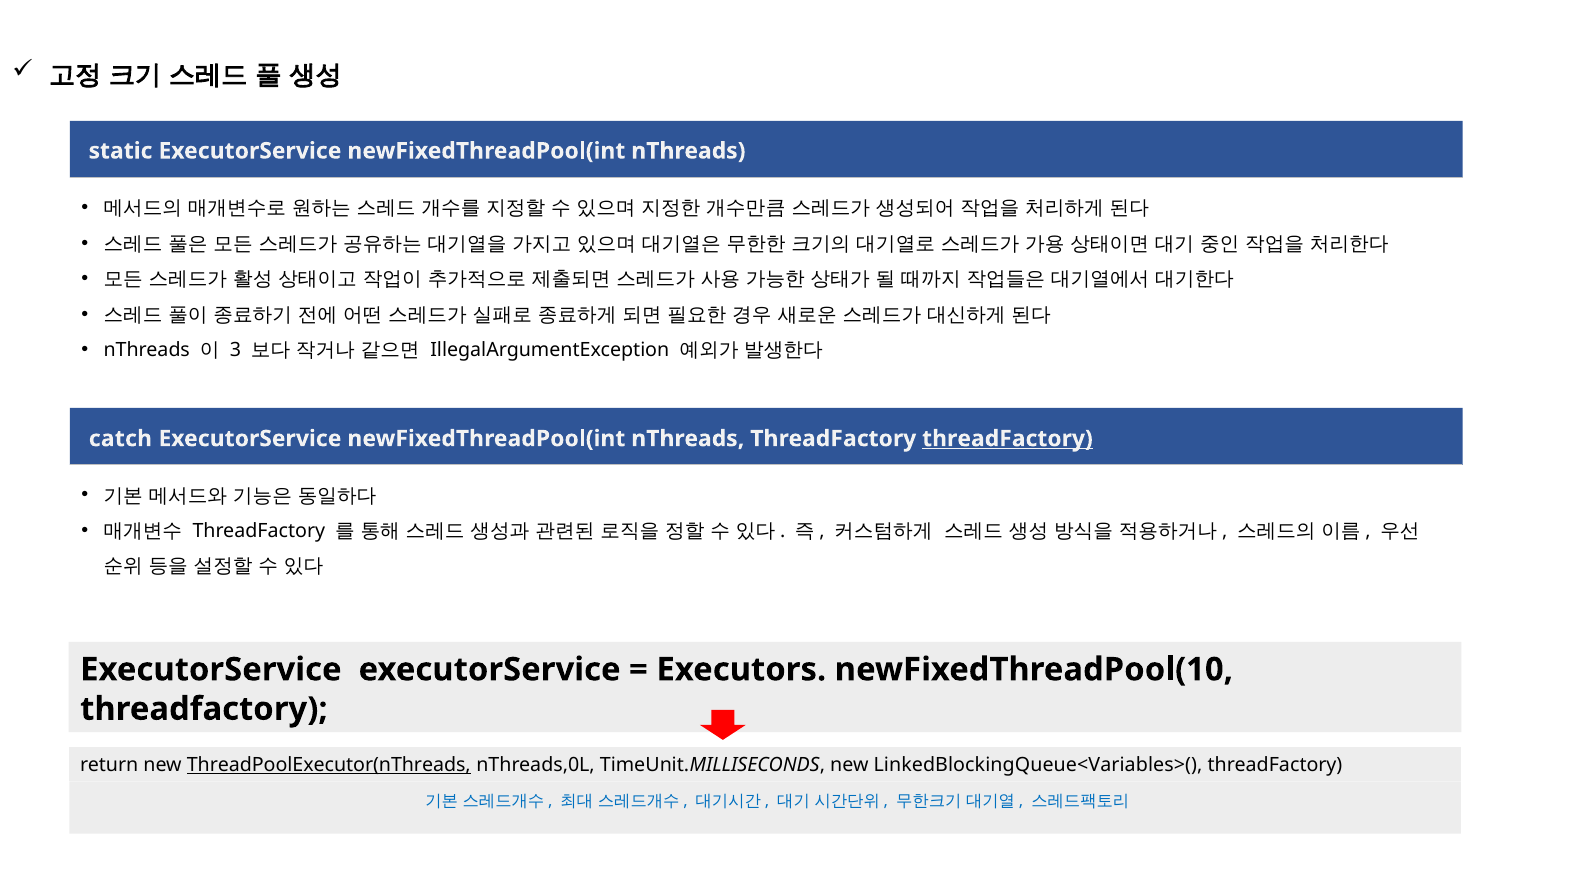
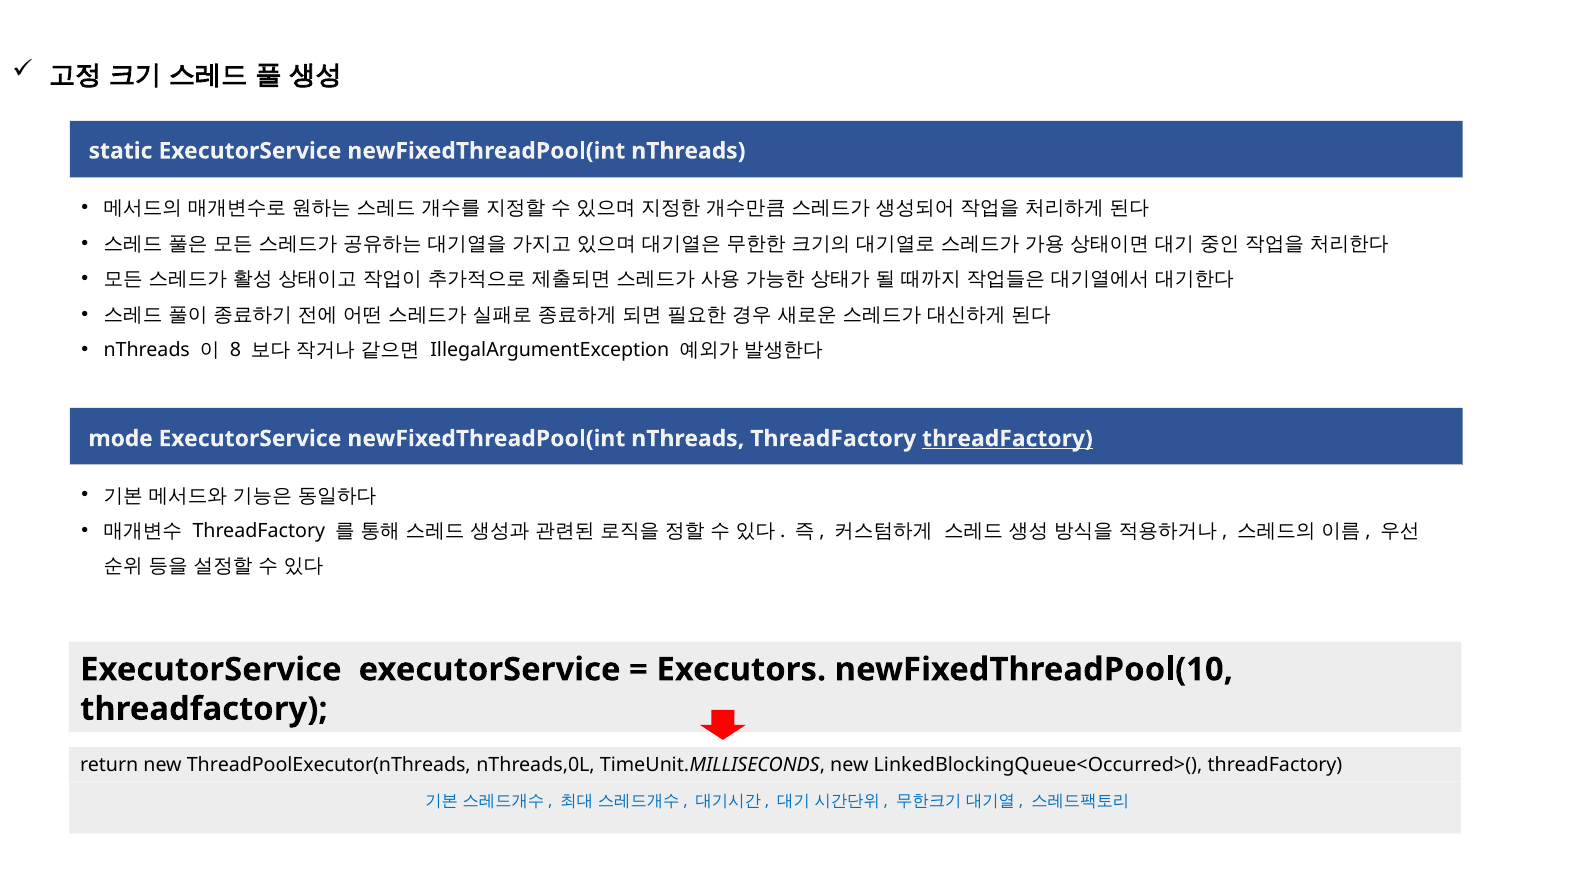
3: 3 -> 8
catch: catch -> mode
ThreadPoolExecutor(nThreads underline: present -> none
LinkedBlockingQueue<Variables>(: LinkedBlockingQueue<Variables>( -> LinkedBlockingQueue<Occurred>(
